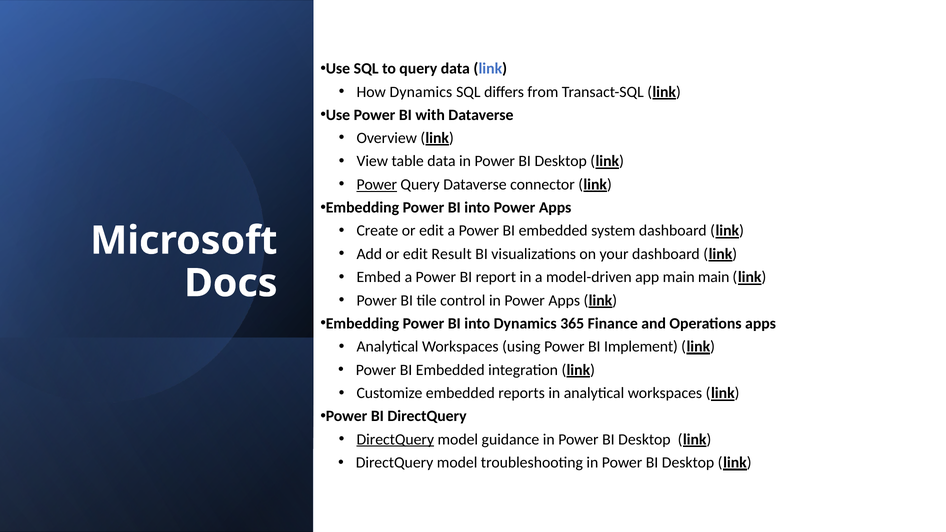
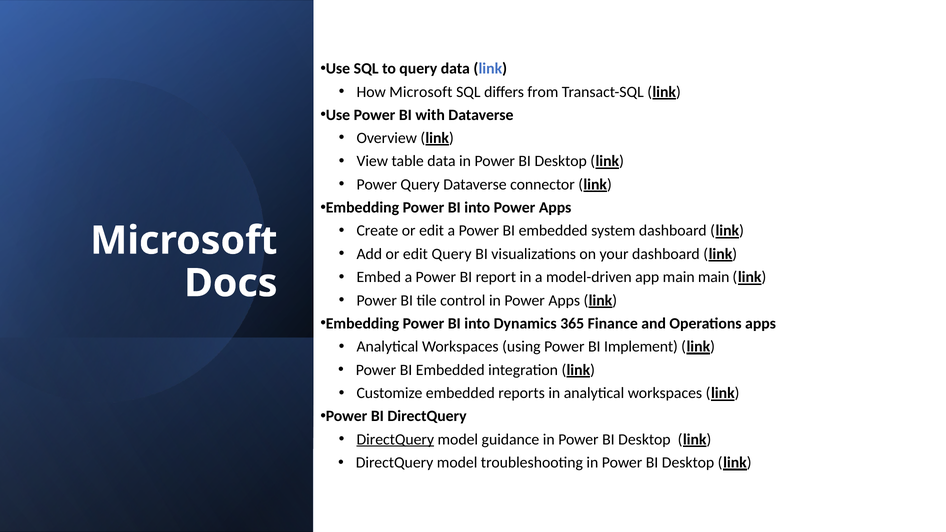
How Dynamics: Dynamics -> Microsoft
Power at (377, 185) underline: present -> none
edit Result: Result -> Query
